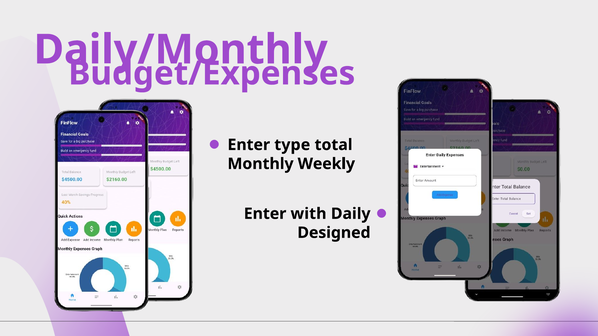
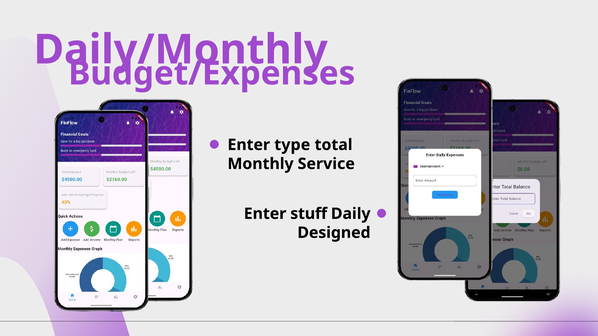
Weekly: Weekly -> Service
with: with -> stuff
